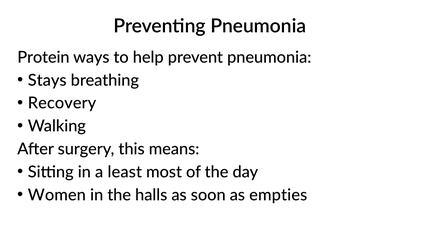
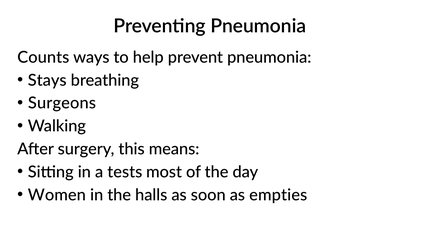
Protein: Protein -> Counts
Recovery: Recovery -> Surgeons
least: least -> tests
